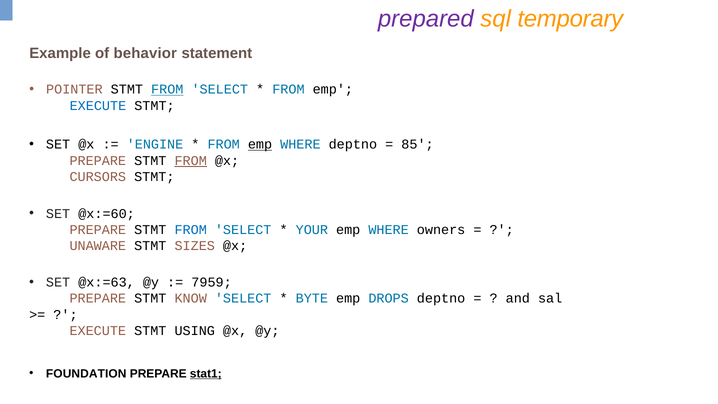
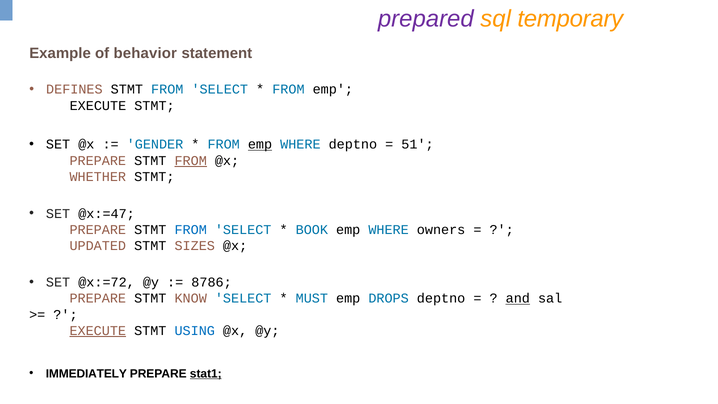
POINTER: POINTER -> DEFINES
FROM at (167, 89) underline: present -> none
EXECUTE at (98, 106) colour: blue -> black
ENGINE: ENGINE -> GENDER
85: 85 -> 51
CURSORS: CURSORS -> WHETHER
@x:=60: @x:=60 -> @x:=47
YOUR: YOUR -> BOOK
UNAWARE: UNAWARE -> UPDATED
@x:=63: @x:=63 -> @x:=72
7959: 7959 -> 8786
BYTE: BYTE -> MUST
and underline: none -> present
EXECUTE at (98, 331) underline: none -> present
USING colour: black -> blue
FOUNDATION: FOUNDATION -> IMMEDIATELY
